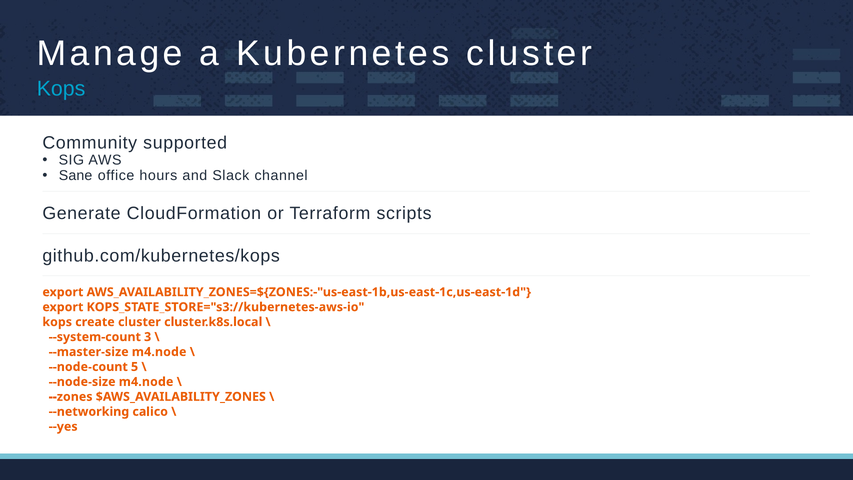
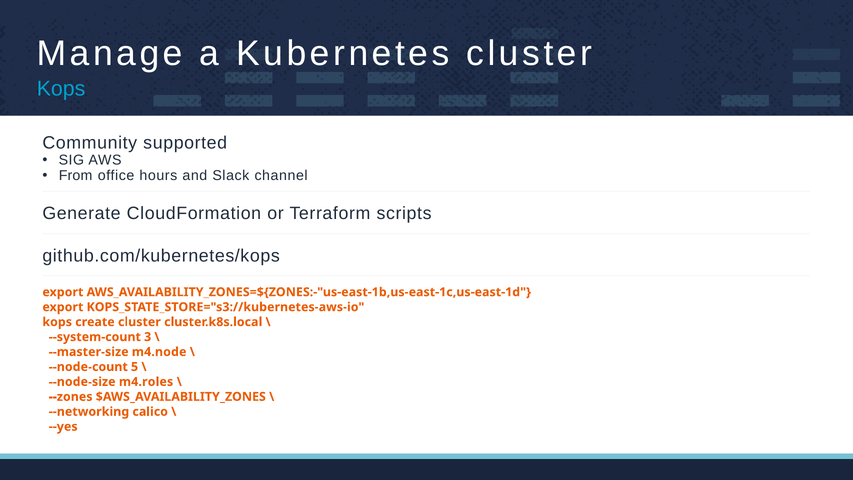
Sane: Sane -> From
--node-size m4.node: m4.node -> m4.roles
